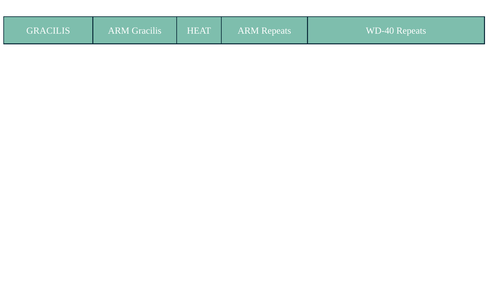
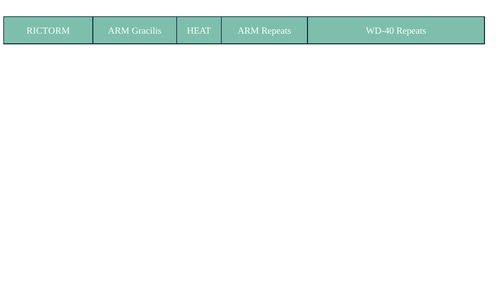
GRACILIS at (48, 31): GRACILIS -> RICTORM
